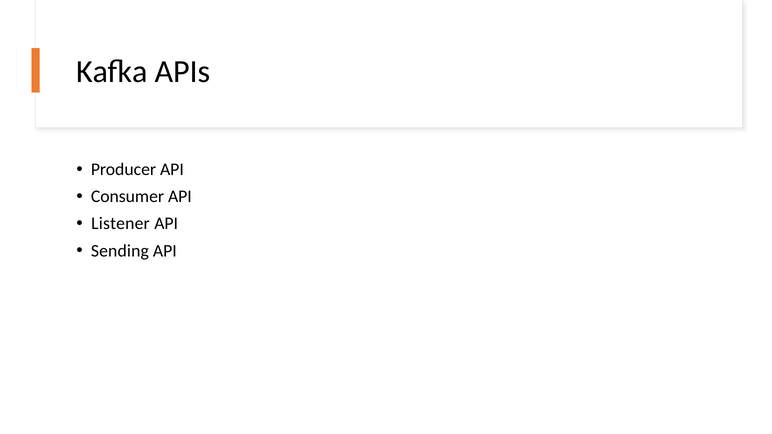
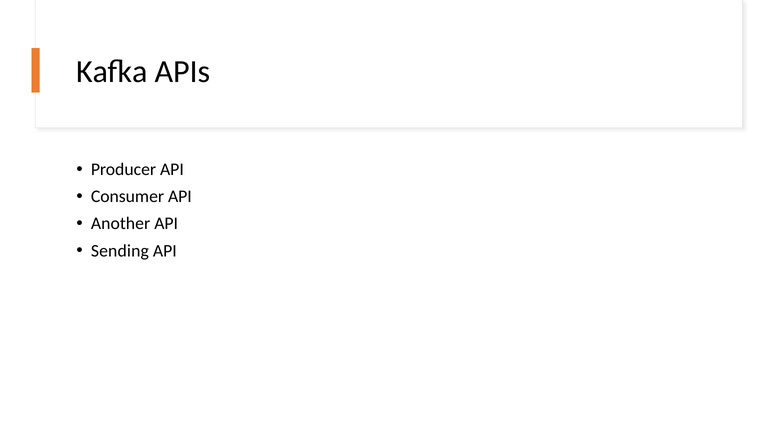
Listener: Listener -> Another
